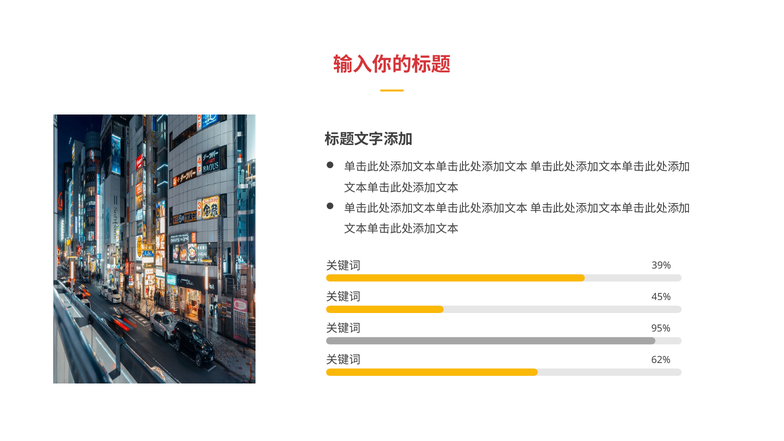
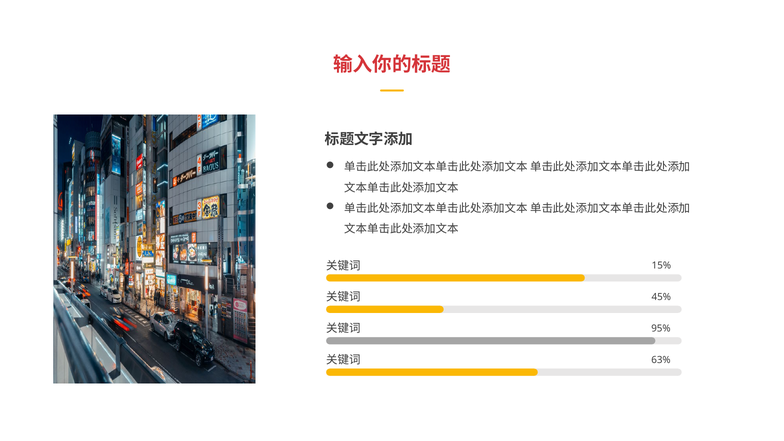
39%: 39% -> 15%
62%: 62% -> 63%
